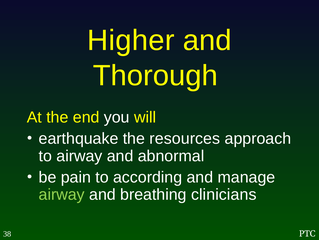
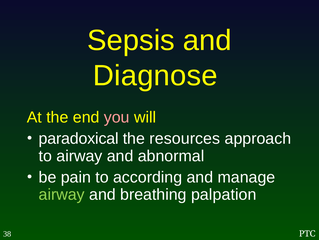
Higher: Higher -> Sepsis
Thorough: Thorough -> Diagnose
you colour: white -> pink
earthquake: earthquake -> paradoxical
clinicians: clinicians -> palpation
